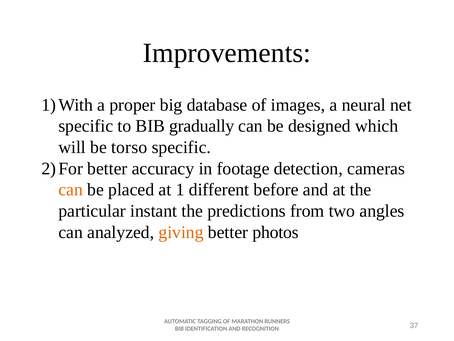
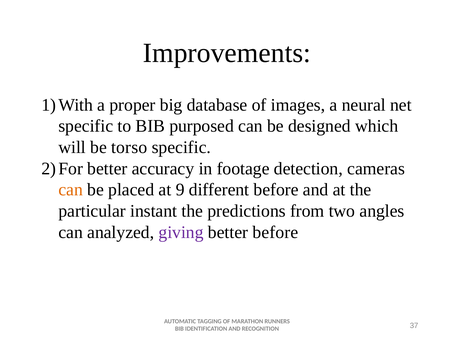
gradually: gradually -> purposed
1: 1 -> 9
giving colour: orange -> purple
better photos: photos -> before
